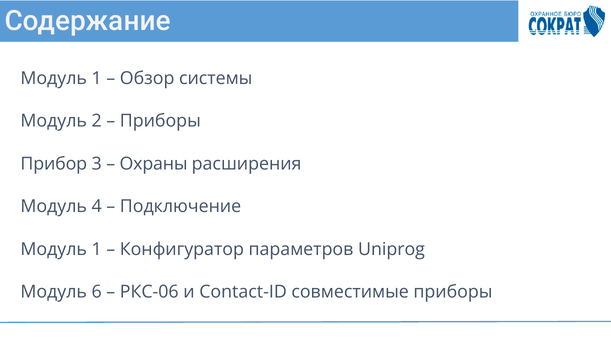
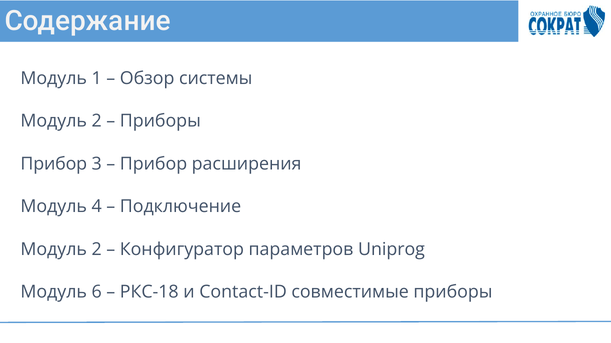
Охраны at (154, 164): Охраны -> Прибор
1 at (97, 250): 1 -> 2
РКС-06: РКС-06 -> РКС-18
